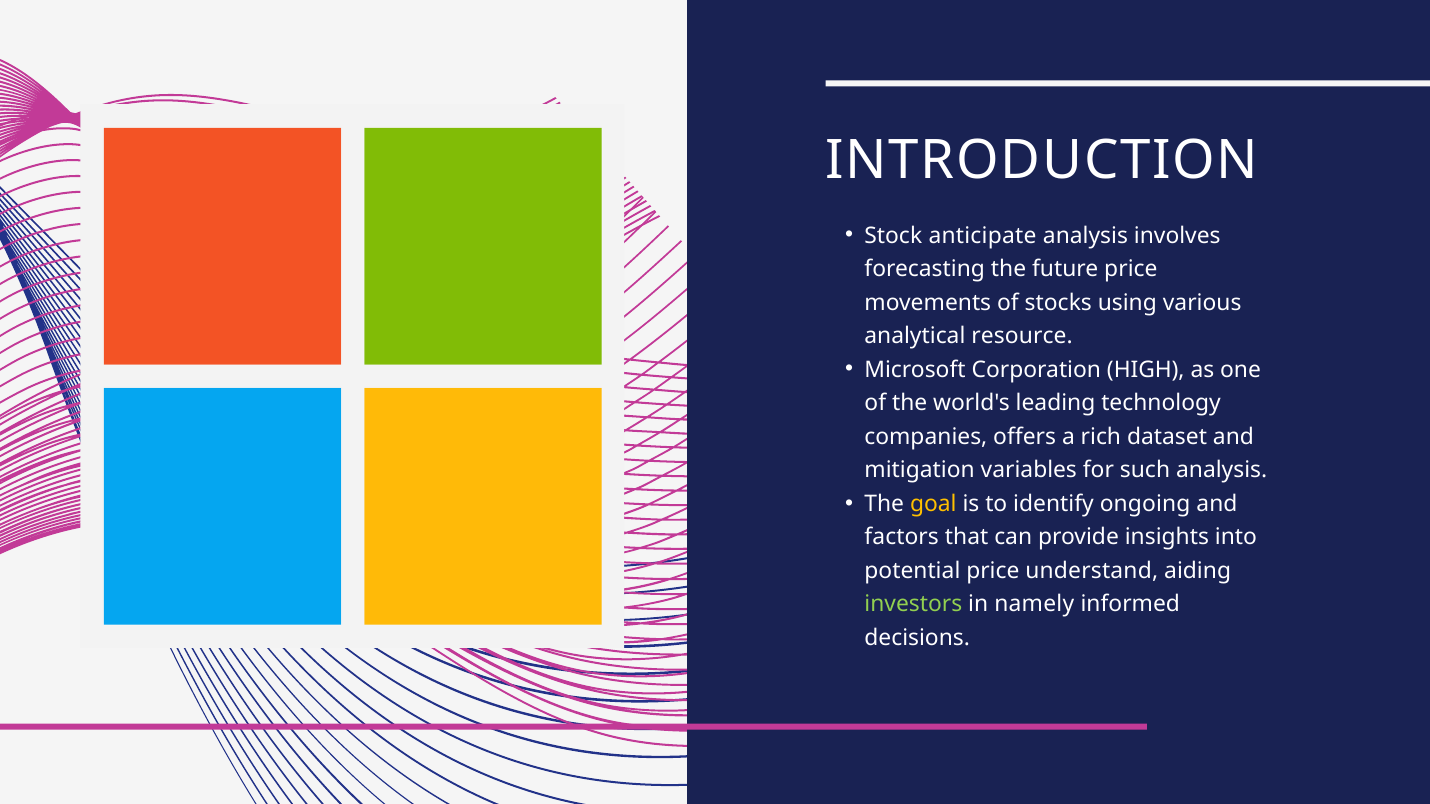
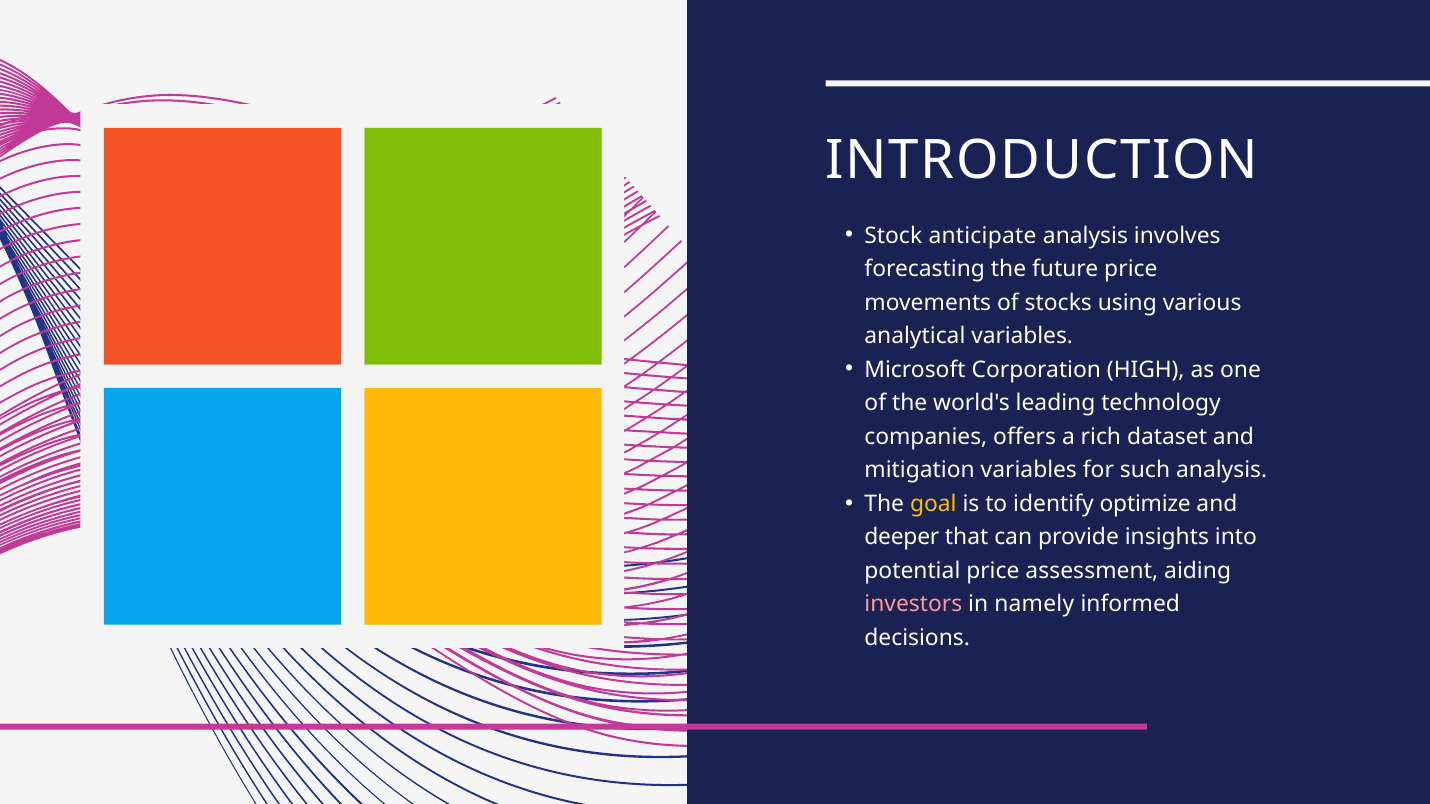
analytical resource: resource -> variables
ongoing: ongoing -> optimize
factors: factors -> deeper
understand: understand -> assessment
investors colour: light green -> pink
